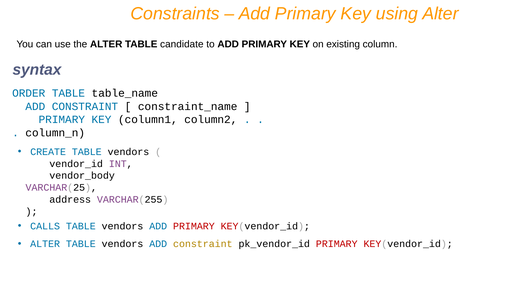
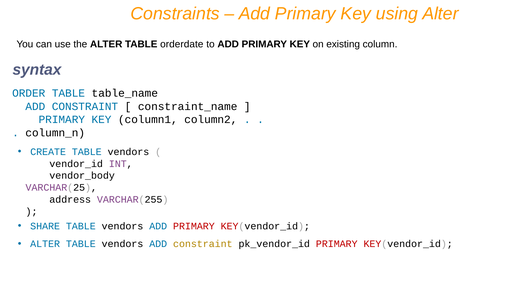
candidate: candidate -> orderdate
CALLS: CALLS -> SHARE
